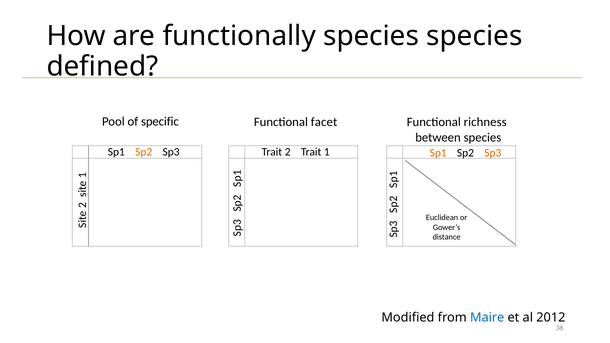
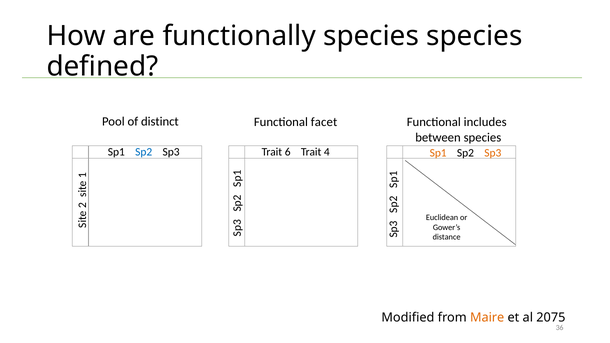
specific: specific -> distinct
richness: richness -> includes
Sp2 at (144, 152) colour: orange -> blue
Trait 2: 2 -> 6
Trait 1: 1 -> 4
Maire colour: blue -> orange
2012: 2012 -> 2075
